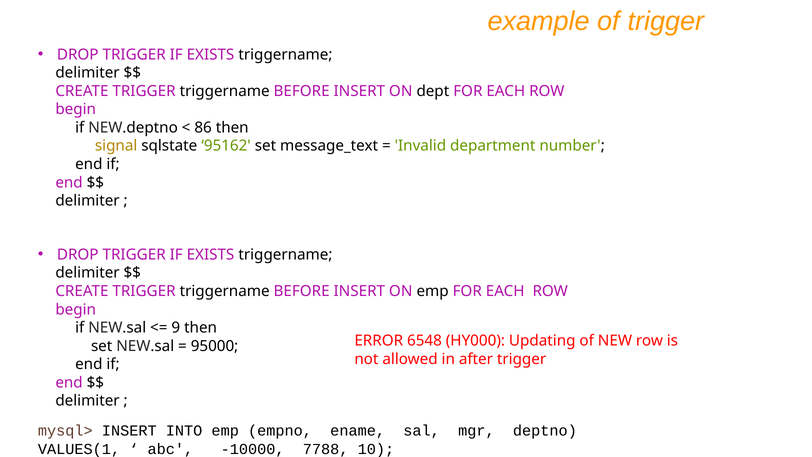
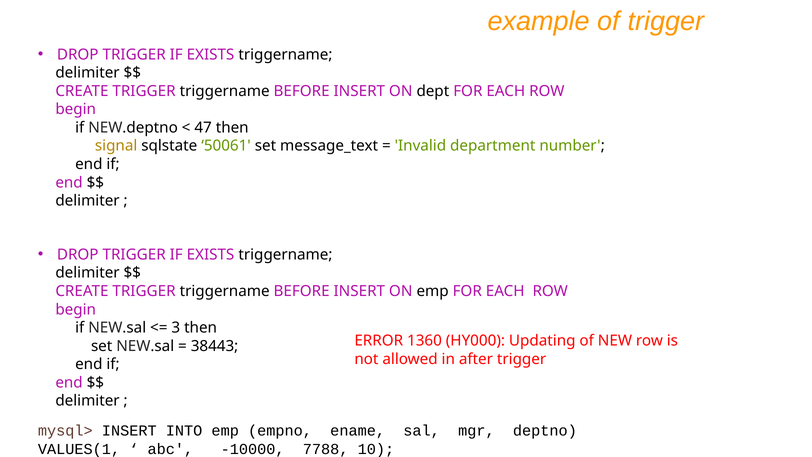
86: 86 -> 47
95162: 95162 -> 50061
9: 9 -> 3
6548: 6548 -> 1360
95000: 95000 -> 38443
